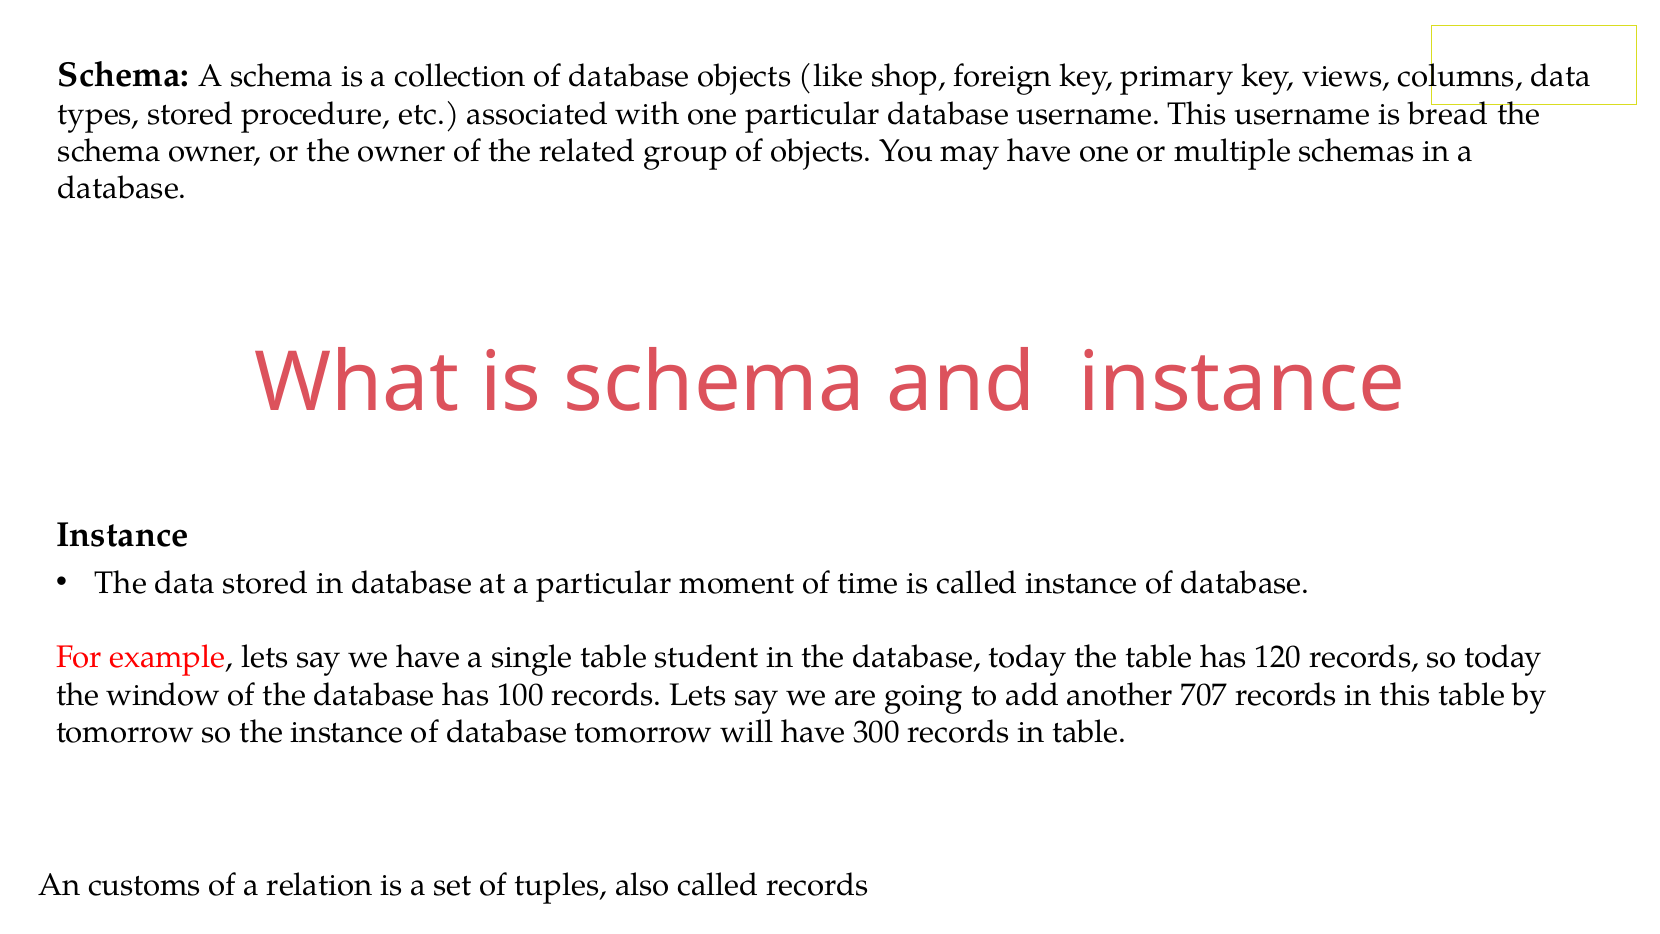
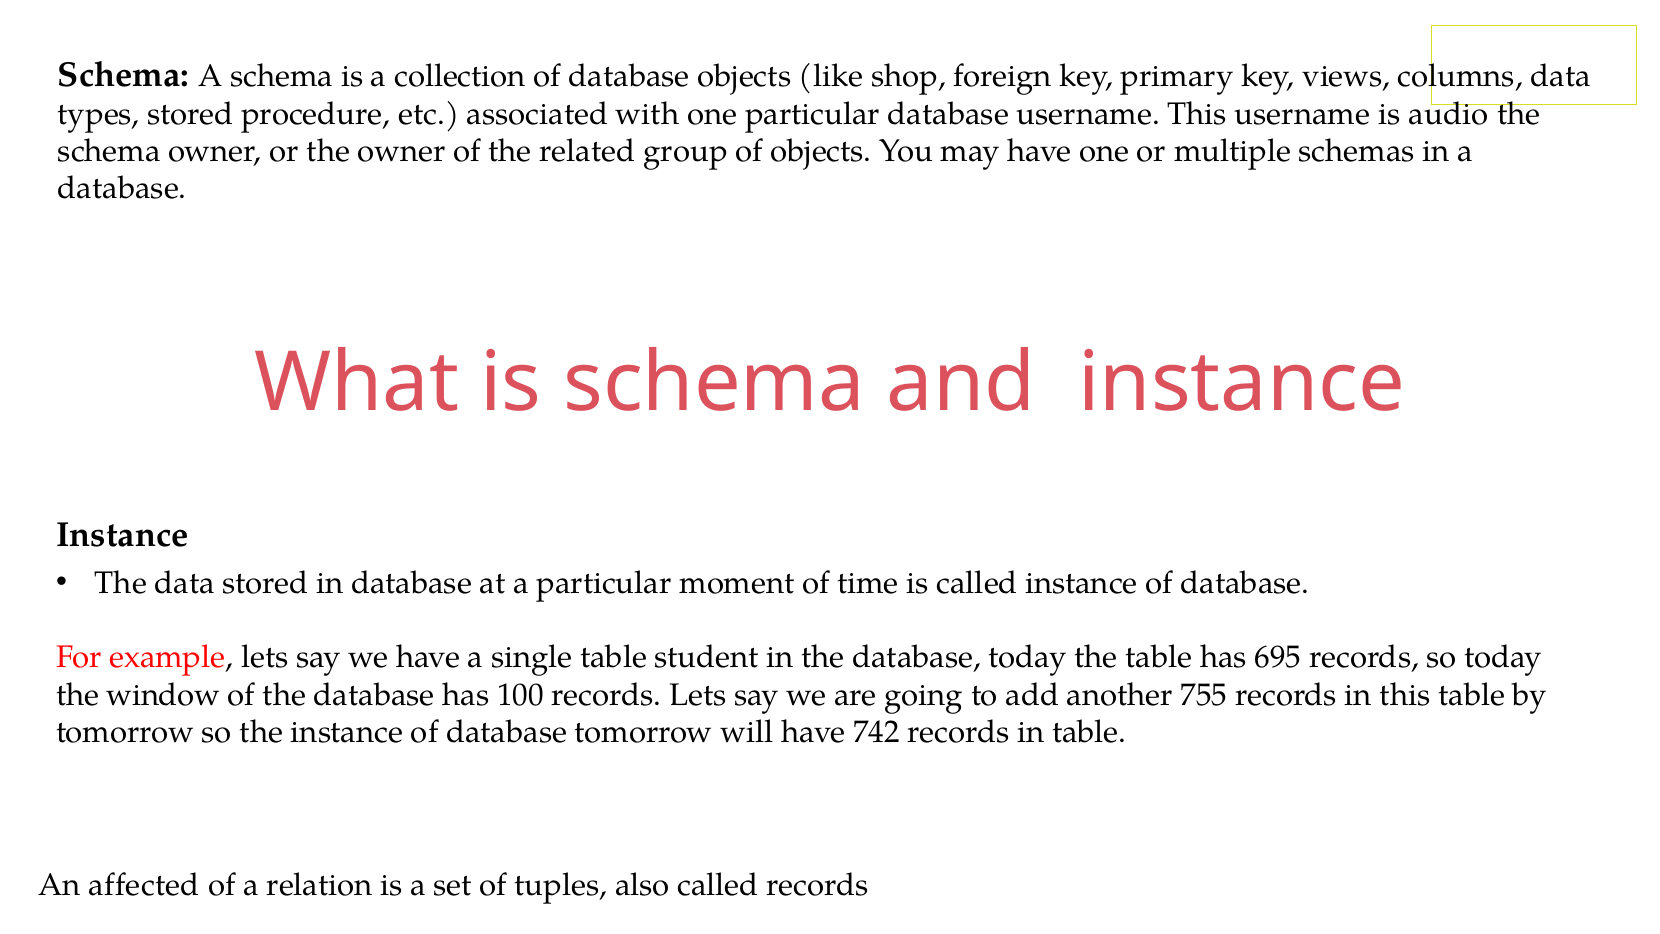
bread: bread -> audio
120: 120 -> 695
707: 707 -> 755
300: 300 -> 742
customs: customs -> affected
